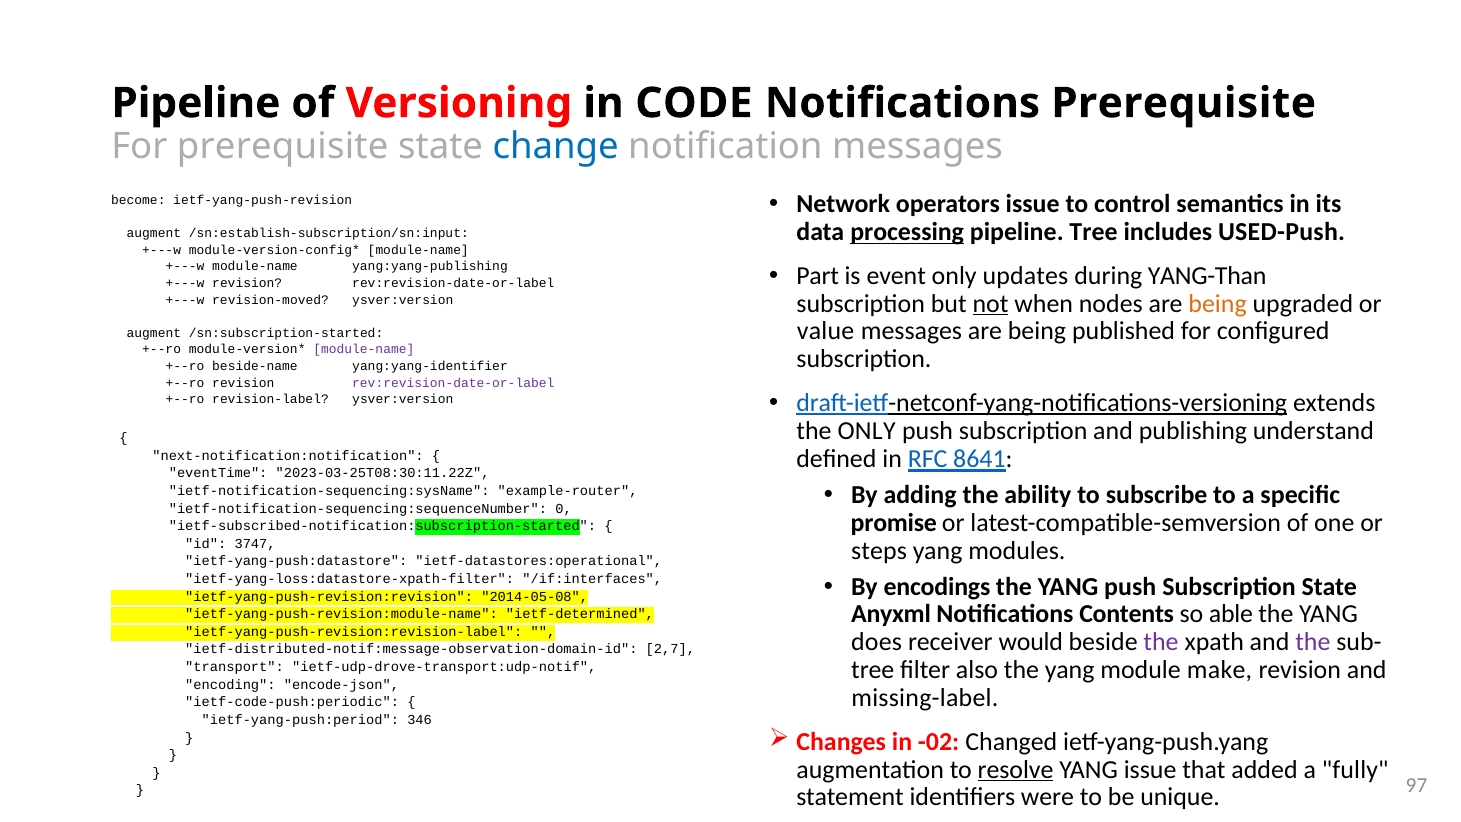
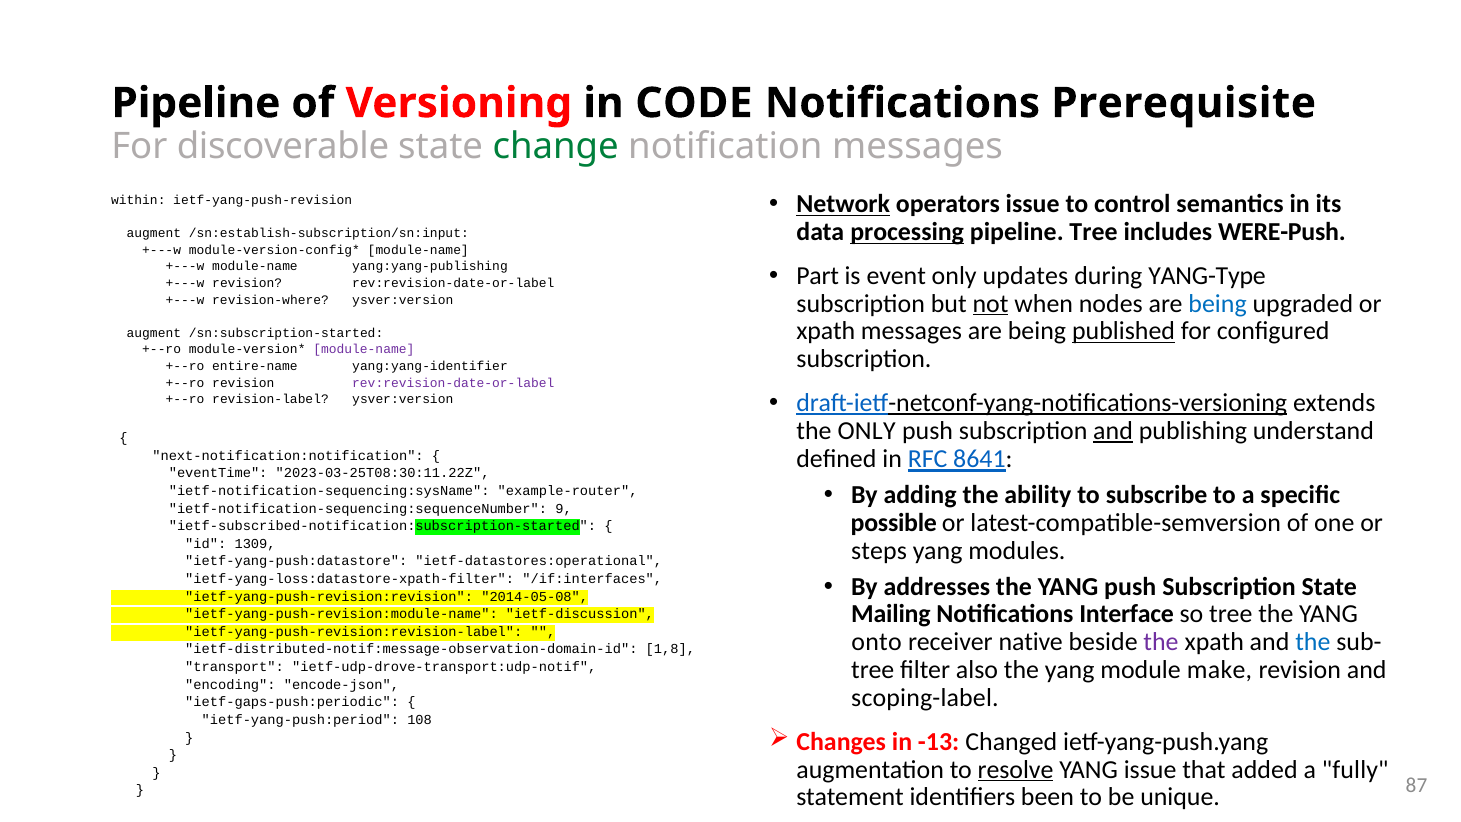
For prerequisite: prerequisite -> discoverable
change colour: blue -> green
Network underline: none -> present
become: become -> within
USED-Push: USED-Push -> WERE-Push
YANG-Than: YANG-Than -> YANG-Type
being at (1218, 303) colour: orange -> blue
revision-moved: revision-moved -> revision-where
value at (826, 331): value -> xpath
published underline: none -> present
beside-name: beside-name -> entire-name
and at (1113, 431) underline: none -> present
0: 0 -> 9
promise: promise -> possible
3747: 3747 -> 1309
encodings: encodings -> addresses
Anyxml: Anyxml -> Mailing
Contents: Contents -> Interface
so able: able -> tree
ietf-determined: ietf-determined -> ietf-discussion
does: does -> onto
would: would -> native
the at (1313, 642) colour: purple -> blue
2,7: 2,7 -> 1,8
missing-label: missing-label -> scoping-label
ietf-code-push:periodic: ietf-code-push:periodic -> ietf-gaps-push:periodic
346: 346 -> 108
-02: -02 -> -13
were: were -> been
97: 97 -> 87
